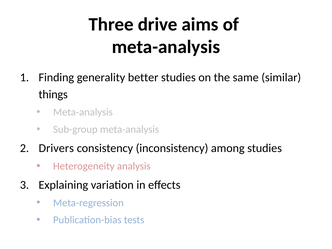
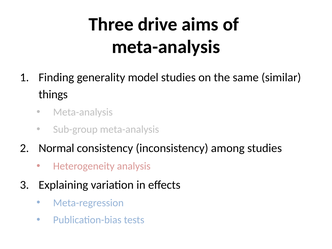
better: better -> model
Drivers: Drivers -> Normal
